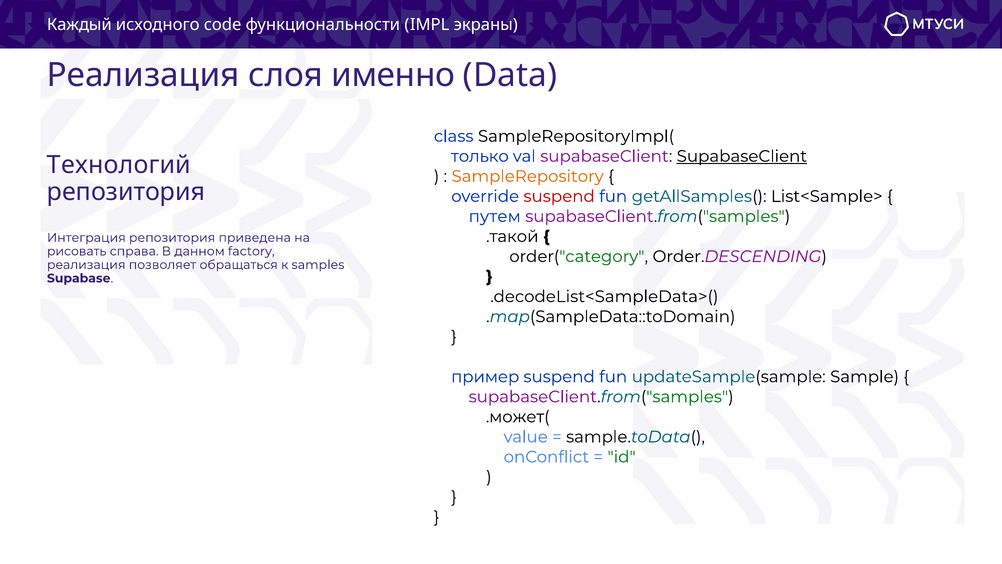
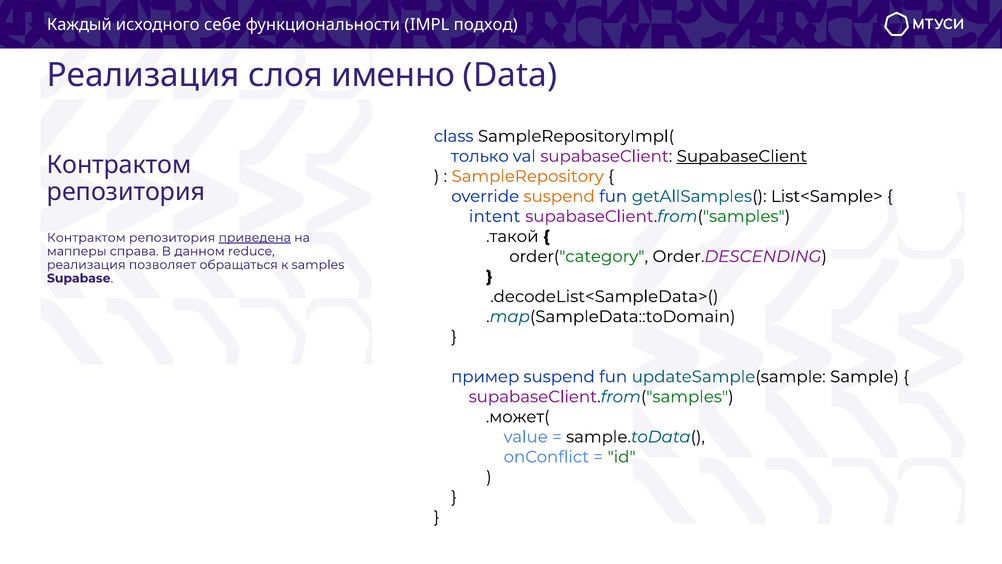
code: code -> себе
экраны: экраны -> подход
Технологий at (119, 165): Технологий -> Контрактом
suspend at (559, 196) colour: red -> orange
путем: путем -> intent
Интеграция at (86, 238): Интеграция -> Контрактом
приведена underline: none -> present
рисовать: рисовать -> мапперы
factory: factory -> reduce
